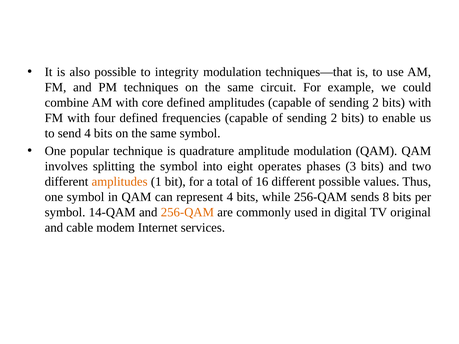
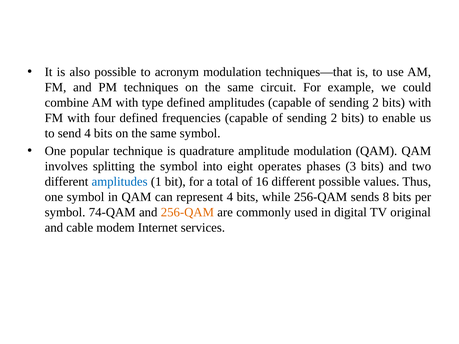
integrity: integrity -> acronym
core: core -> type
amplitudes at (120, 182) colour: orange -> blue
14-QAM: 14-QAM -> 74-QAM
